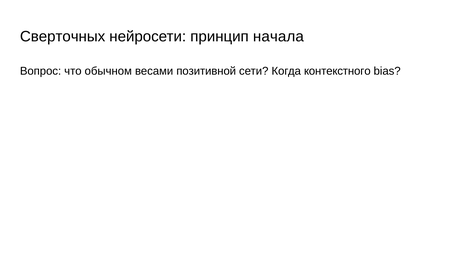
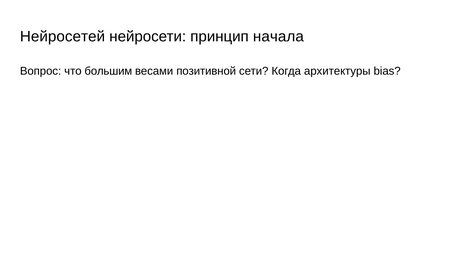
Сверточных: Сверточных -> Нейросетей
обычном: обычном -> большим
контекстного: контекстного -> архитектуры
